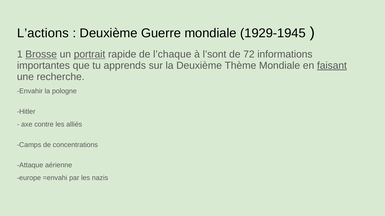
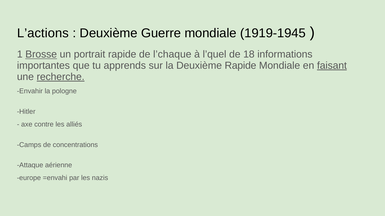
1929-1945: 1929-1945 -> 1919-1945
portrait underline: present -> none
l’sont: l’sont -> l’quel
72: 72 -> 18
Deuxième Thème: Thème -> Rapide
recherche underline: none -> present
